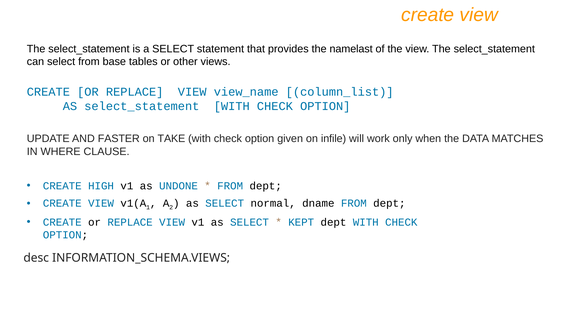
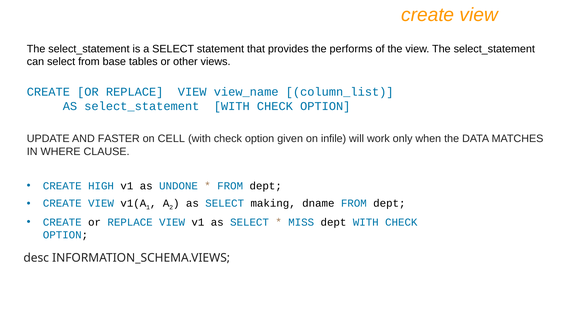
namelast: namelast -> performs
TAKE: TAKE -> CELL
normal: normal -> making
KEPT: KEPT -> MISS
